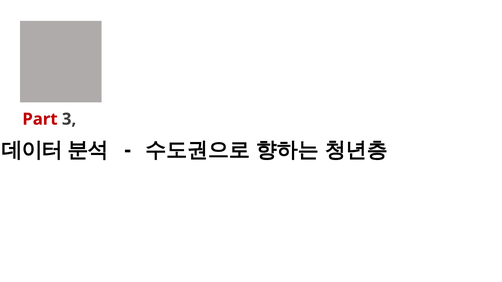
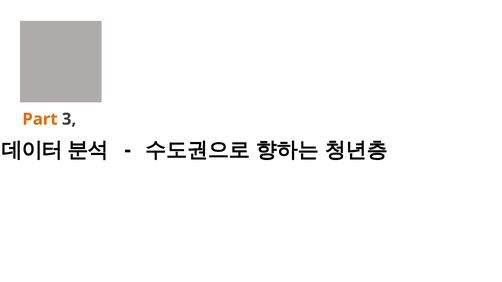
Part colour: red -> orange
